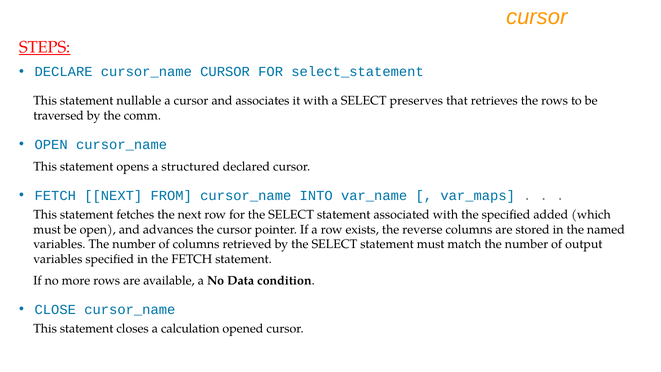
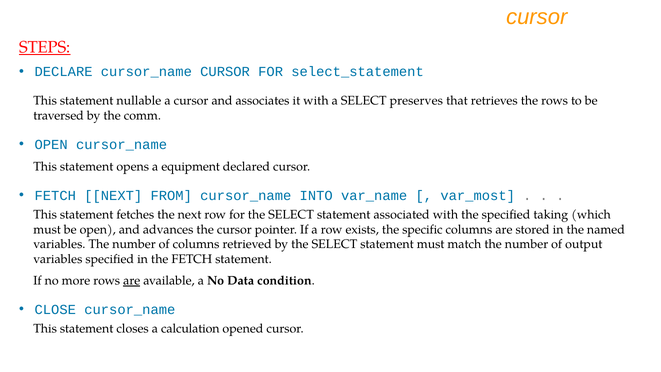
structured: structured -> equipment
var_maps: var_maps -> var_most
added: added -> taking
reverse: reverse -> specific
are at (132, 281) underline: none -> present
